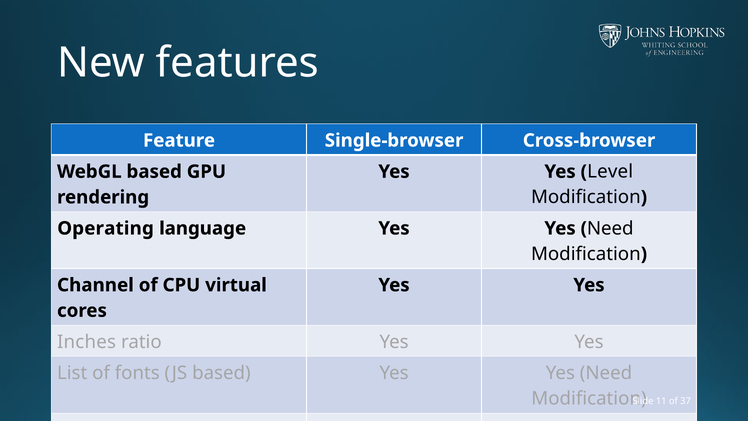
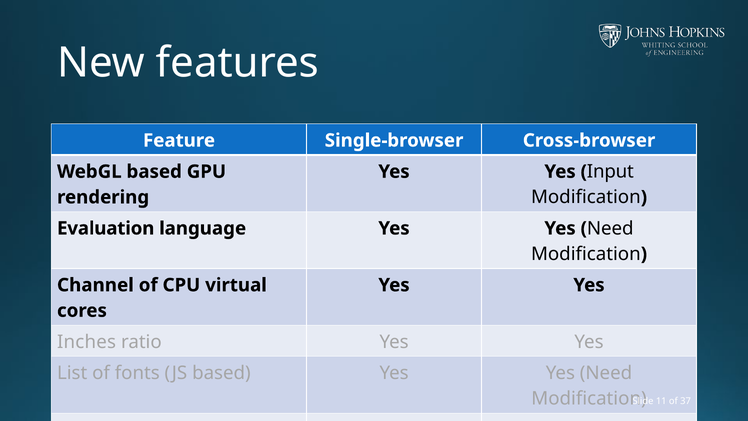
Level: Level -> Input
Operating: Operating -> Evaluation
